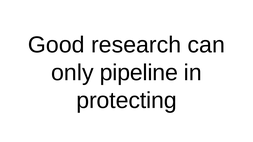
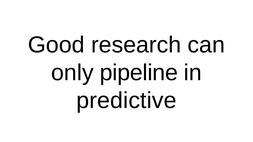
protecting: protecting -> predictive
